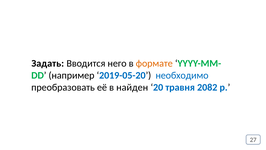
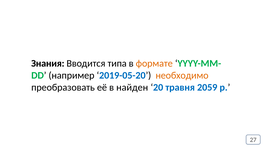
Задать: Задать -> Знания
него: него -> типа
необходимо colour: blue -> orange
2082: 2082 -> 2059
